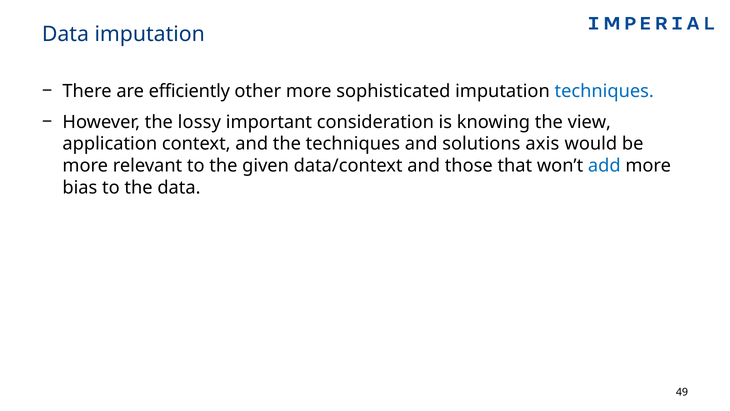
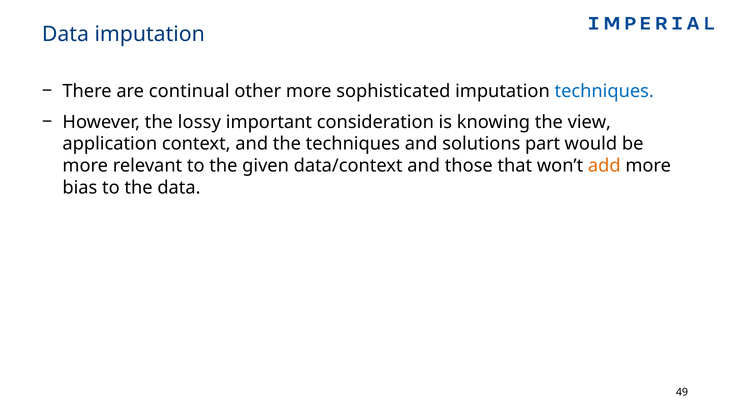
efficiently: efficiently -> continual
axis: axis -> part
add colour: blue -> orange
